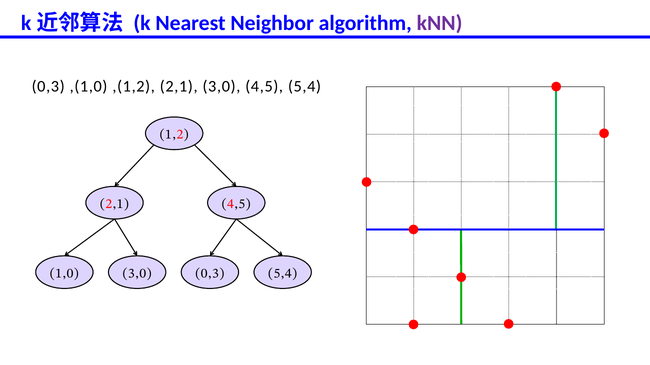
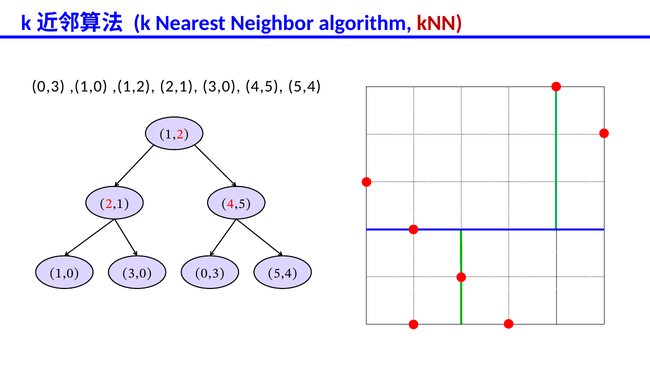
kNN colour: purple -> red
